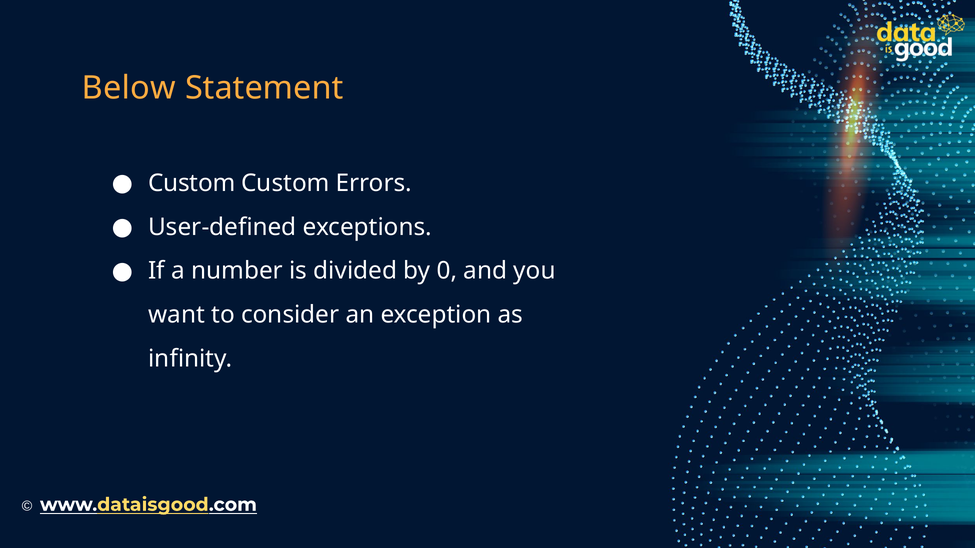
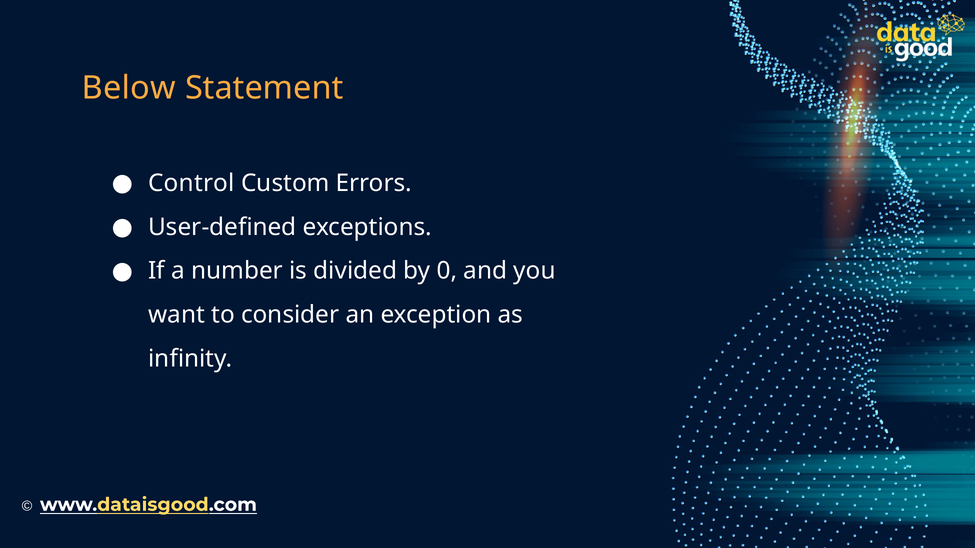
Custom at (192, 183): Custom -> Control
